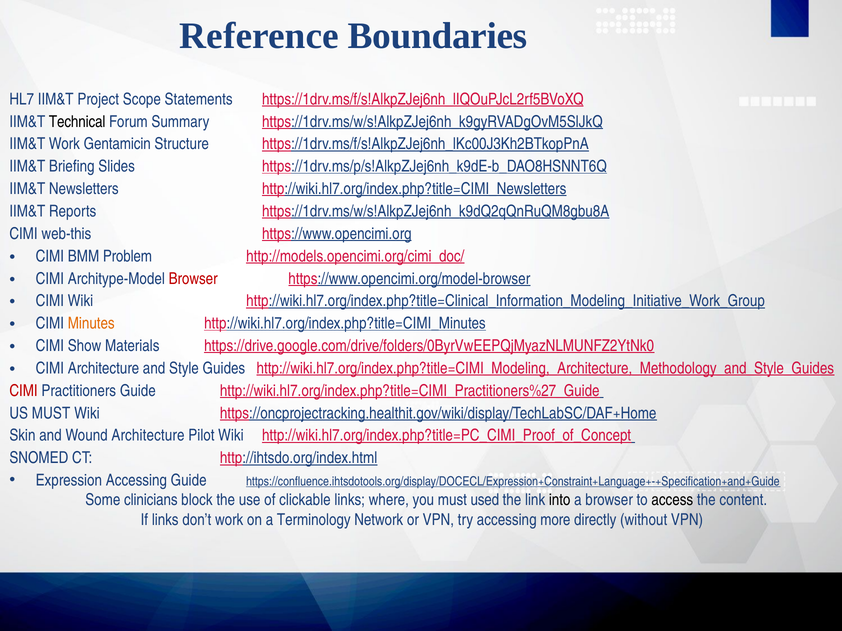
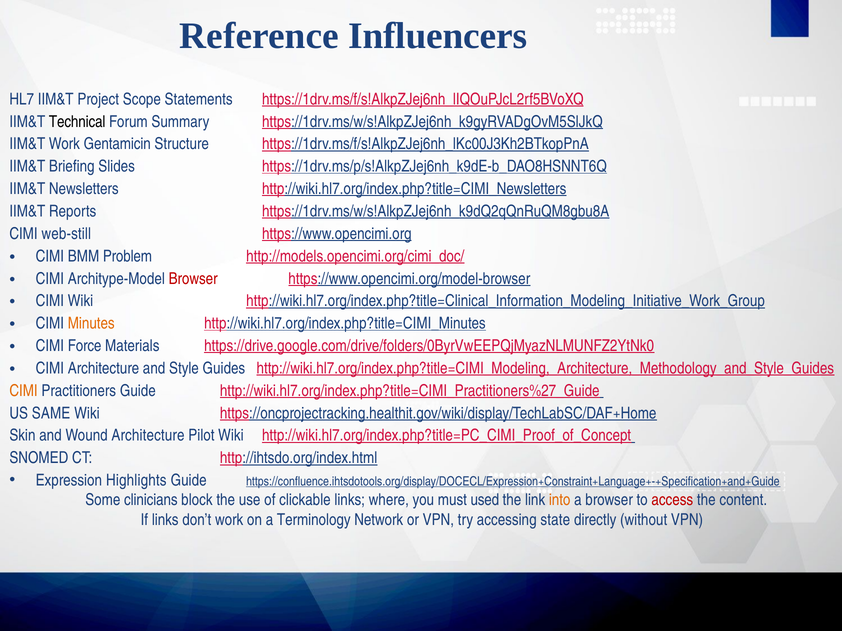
Boundaries: Boundaries -> Influencers
web-this: web-this -> web-still
Show: Show -> Force
CIMI at (24, 391) colour: red -> orange
US MUST: MUST -> SAME
Expression Accessing: Accessing -> Highlights
into colour: black -> orange
access colour: black -> red
more: more -> state
